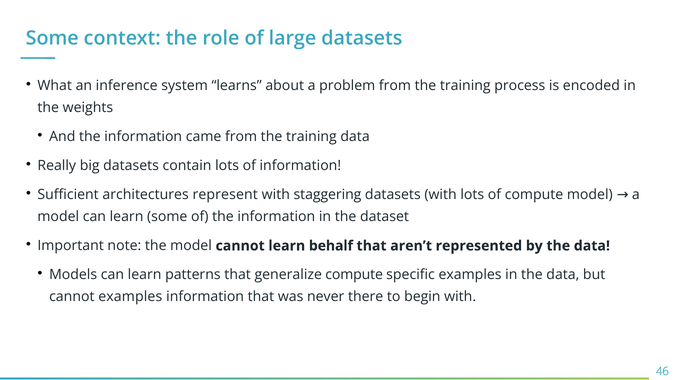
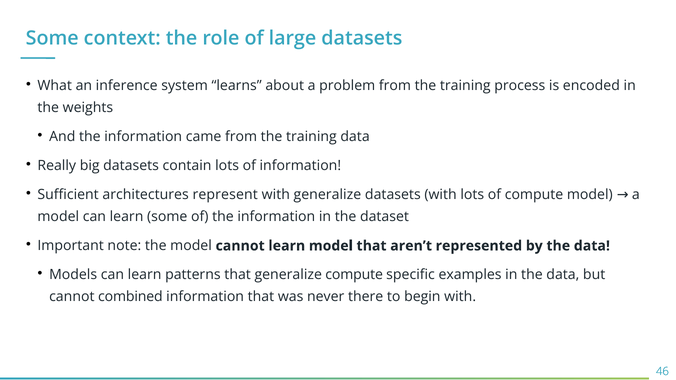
with staggering: staggering -> generalize
learn behalf: behalf -> model
cannot examples: examples -> combined
